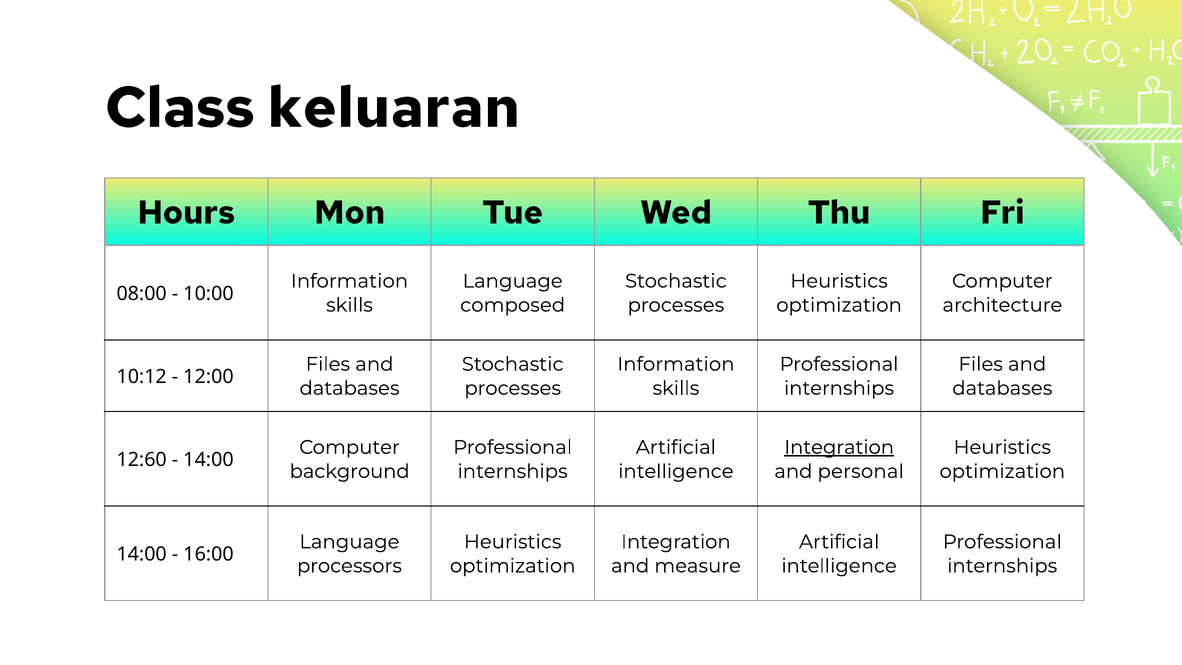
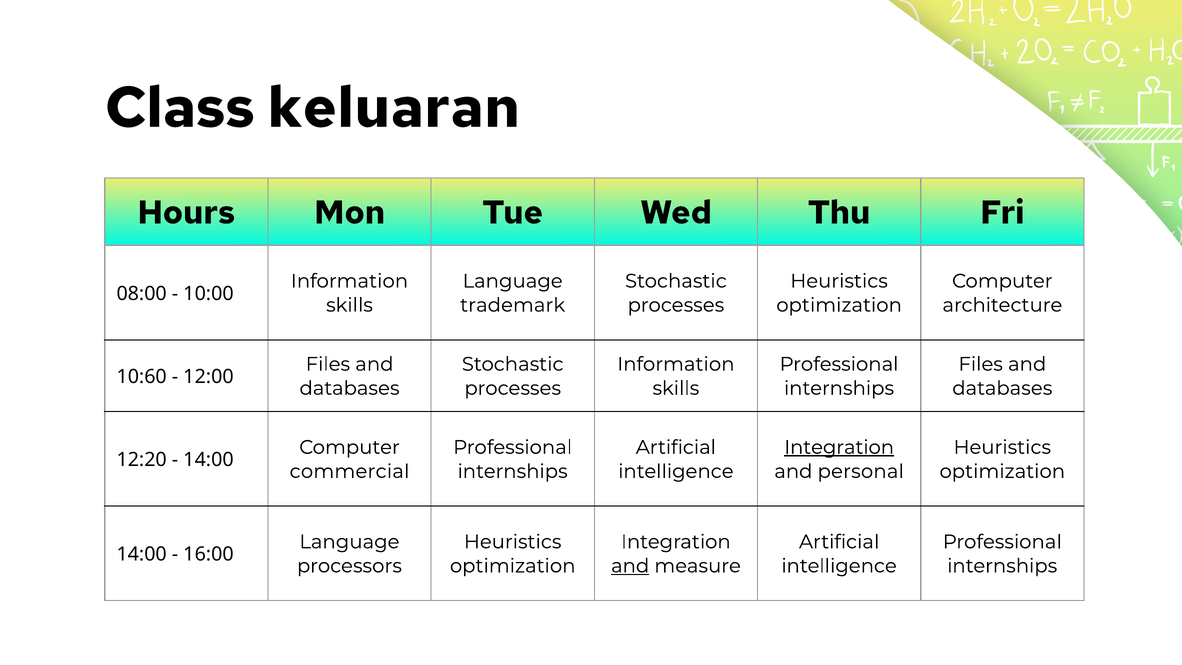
composed: composed -> trademark
10:12: 10:12 -> 10:60
12:60: 12:60 -> 12:20
background: background -> commercial
and at (630, 566) underline: none -> present
